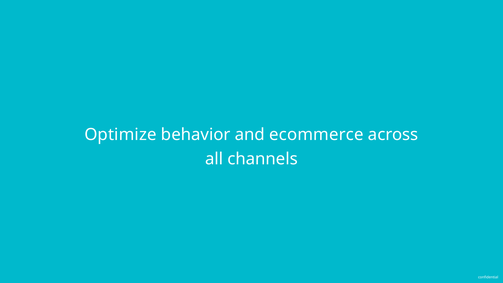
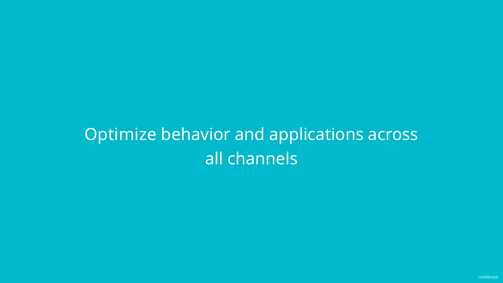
ecommerce: ecommerce -> applications
